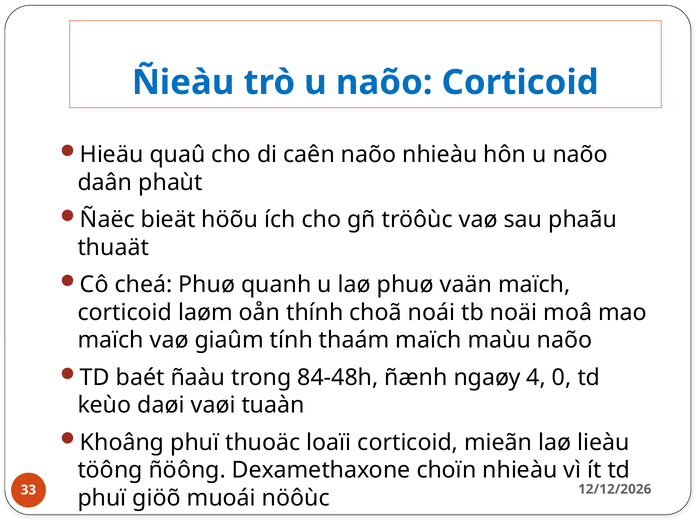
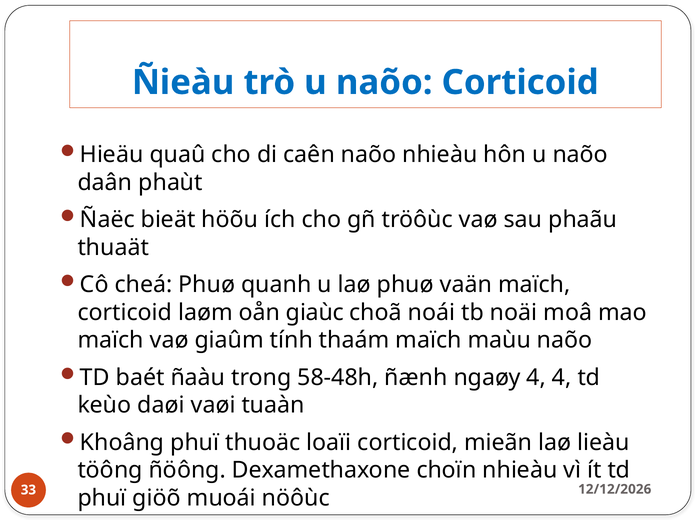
thính: thính -> giaùc
84-48h: 84-48h -> 58-48h
4 0: 0 -> 4
